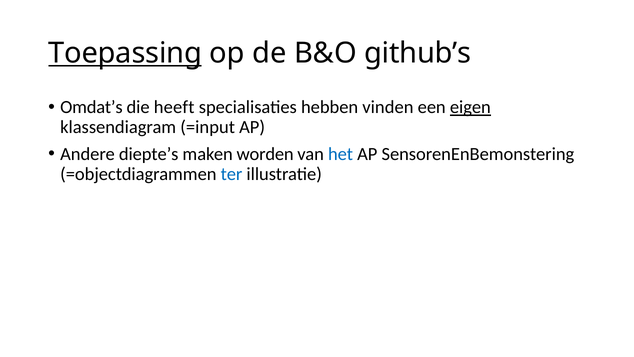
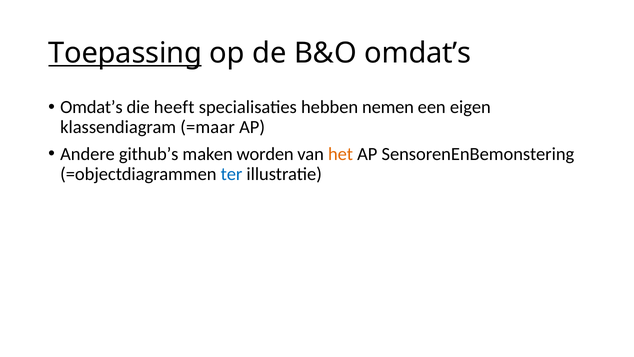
B&O github’s: github’s -> omdat’s
vinden: vinden -> nemen
eigen underline: present -> none
=input: =input -> =maar
diepte’s: diepte’s -> github’s
het colour: blue -> orange
